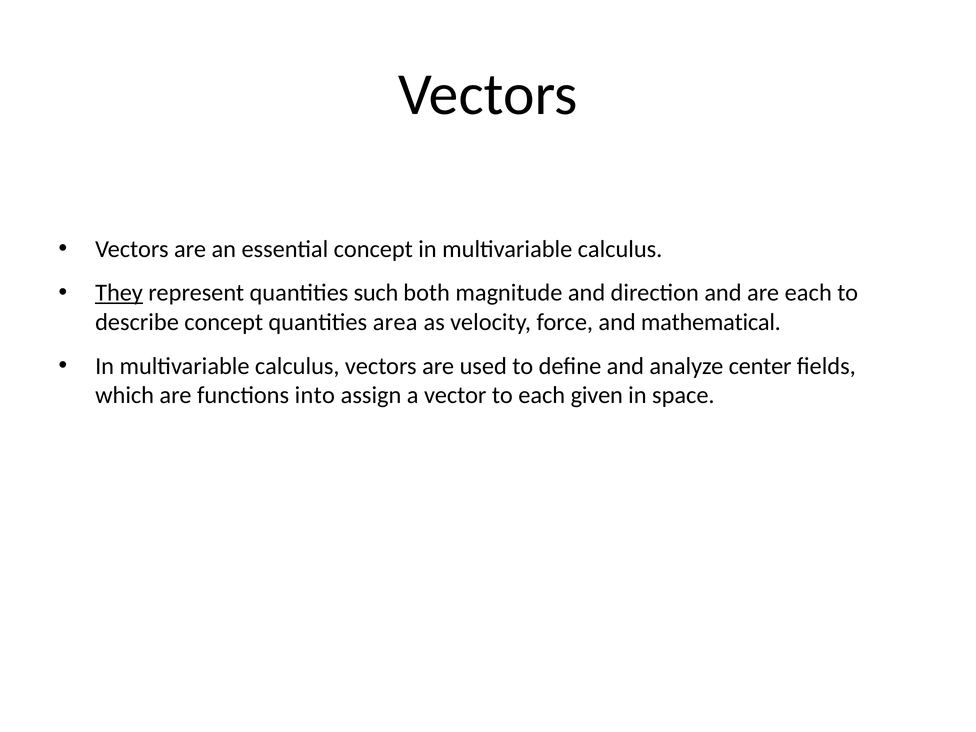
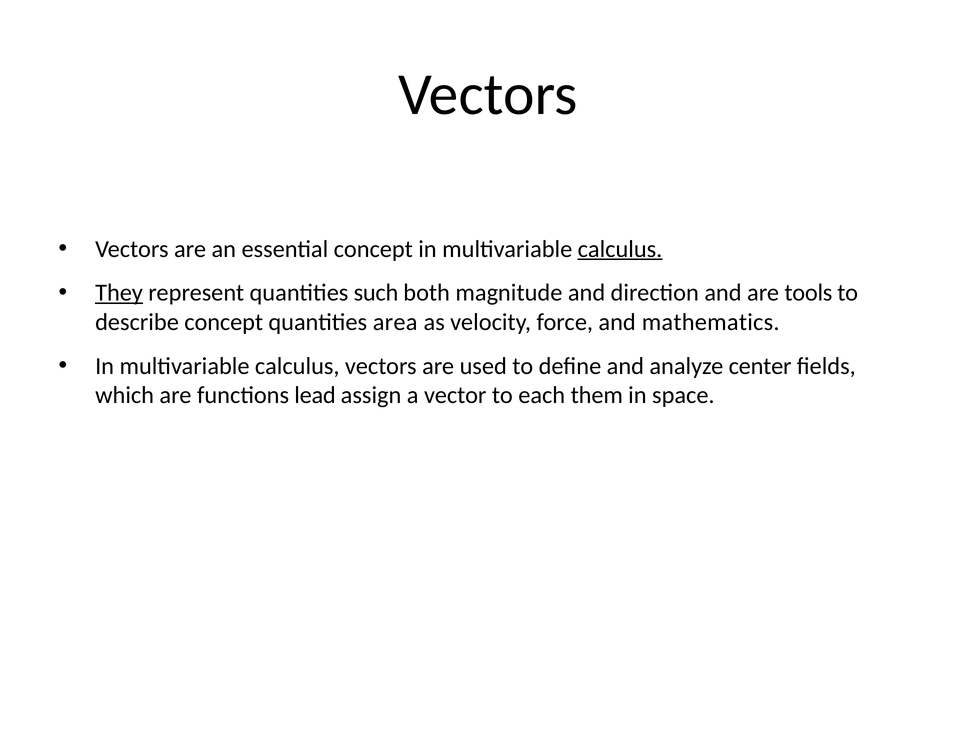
calculus at (620, 249) underline: none -> present
are each: each -> tools
mathematical: mathematical -> mathematics
into: into -> lead
given: given -> them
